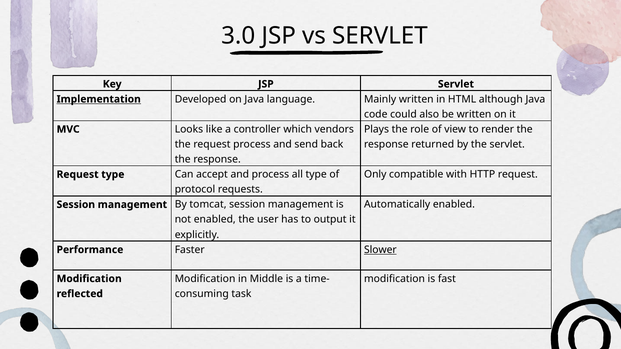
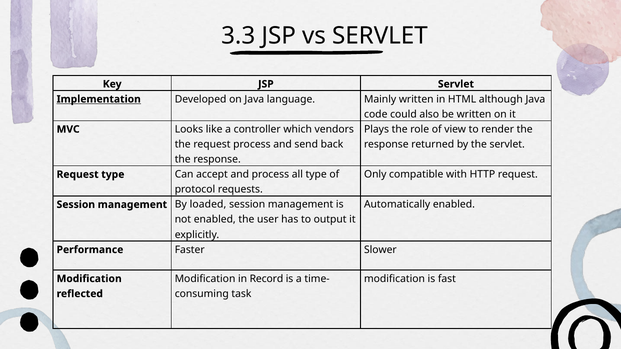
3.0: 3.0 -> 3.3
tomcat: tomcat -> loaded
Slower underline: present -> none
Middle: Middle -> Record
